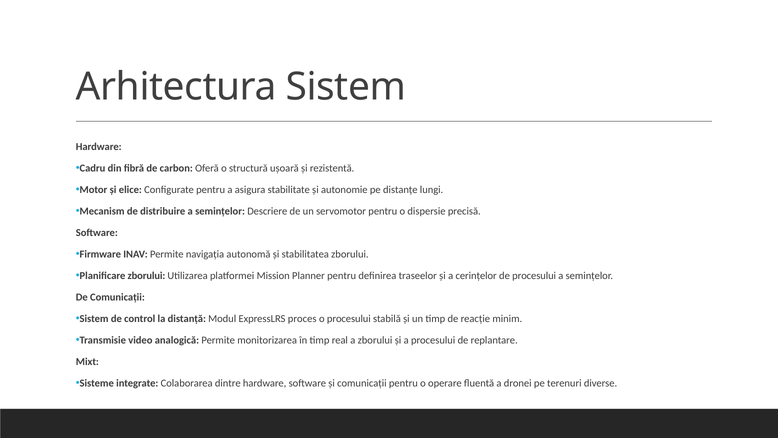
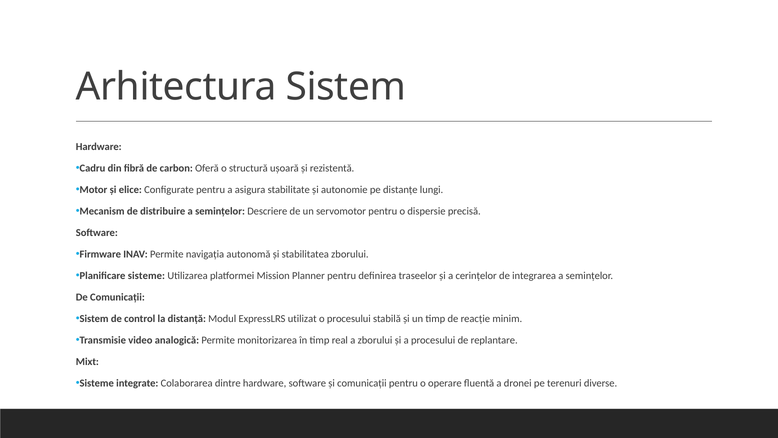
Planificare zborului: zborului -> sisteme
de procesului: procesului -> integrarea
proces: proces -> utilizat
